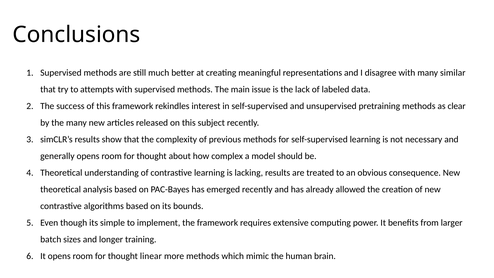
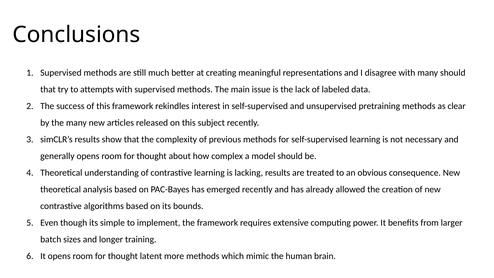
many similar: similar -> should
linear: linear -> latent
